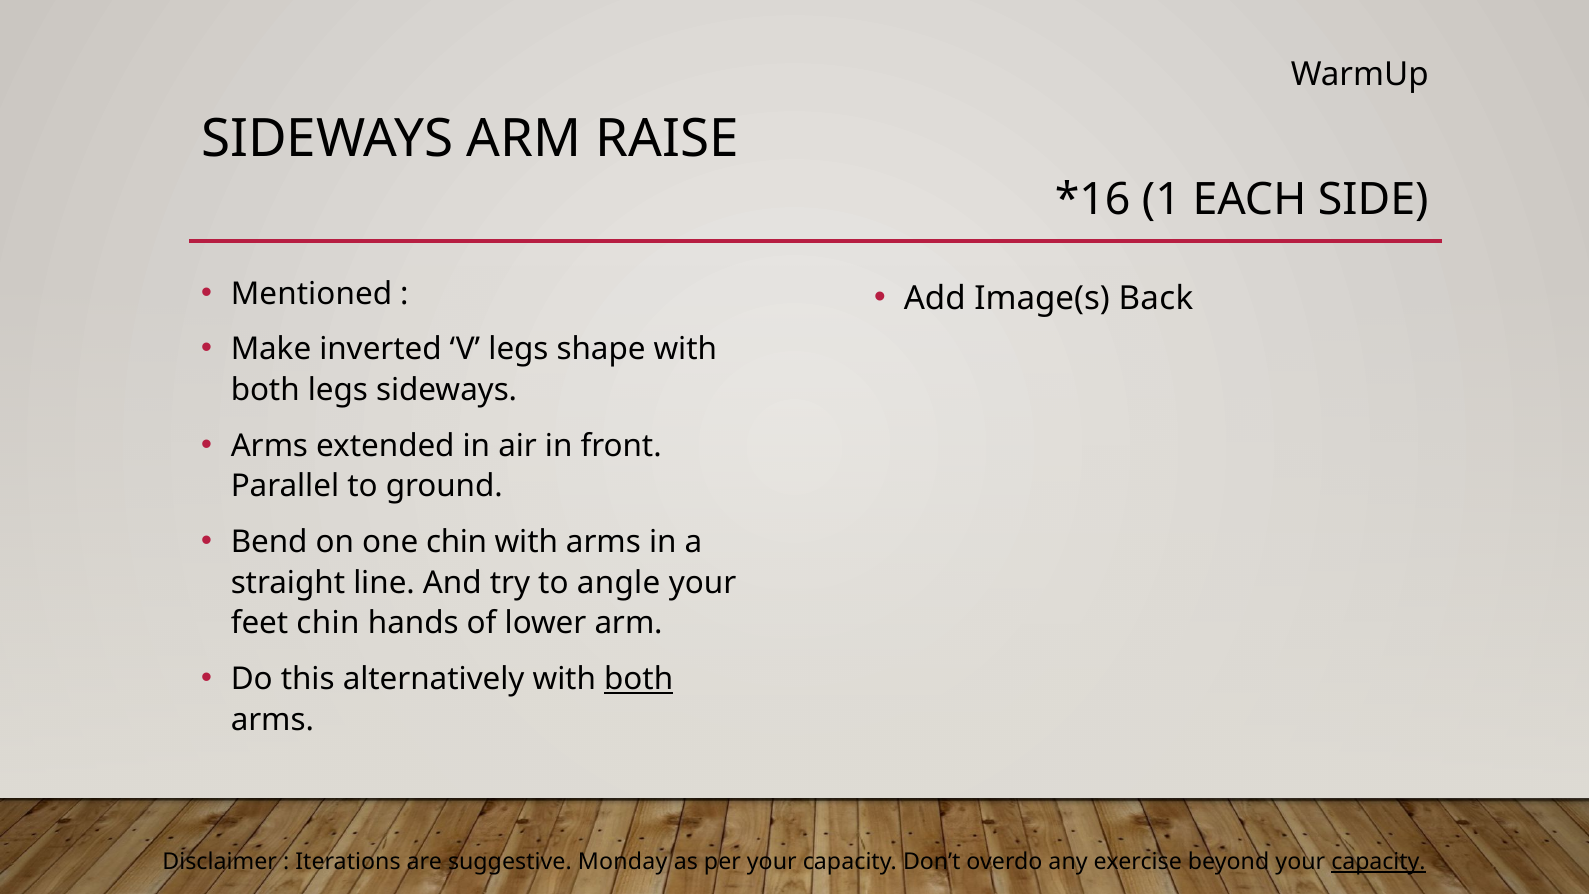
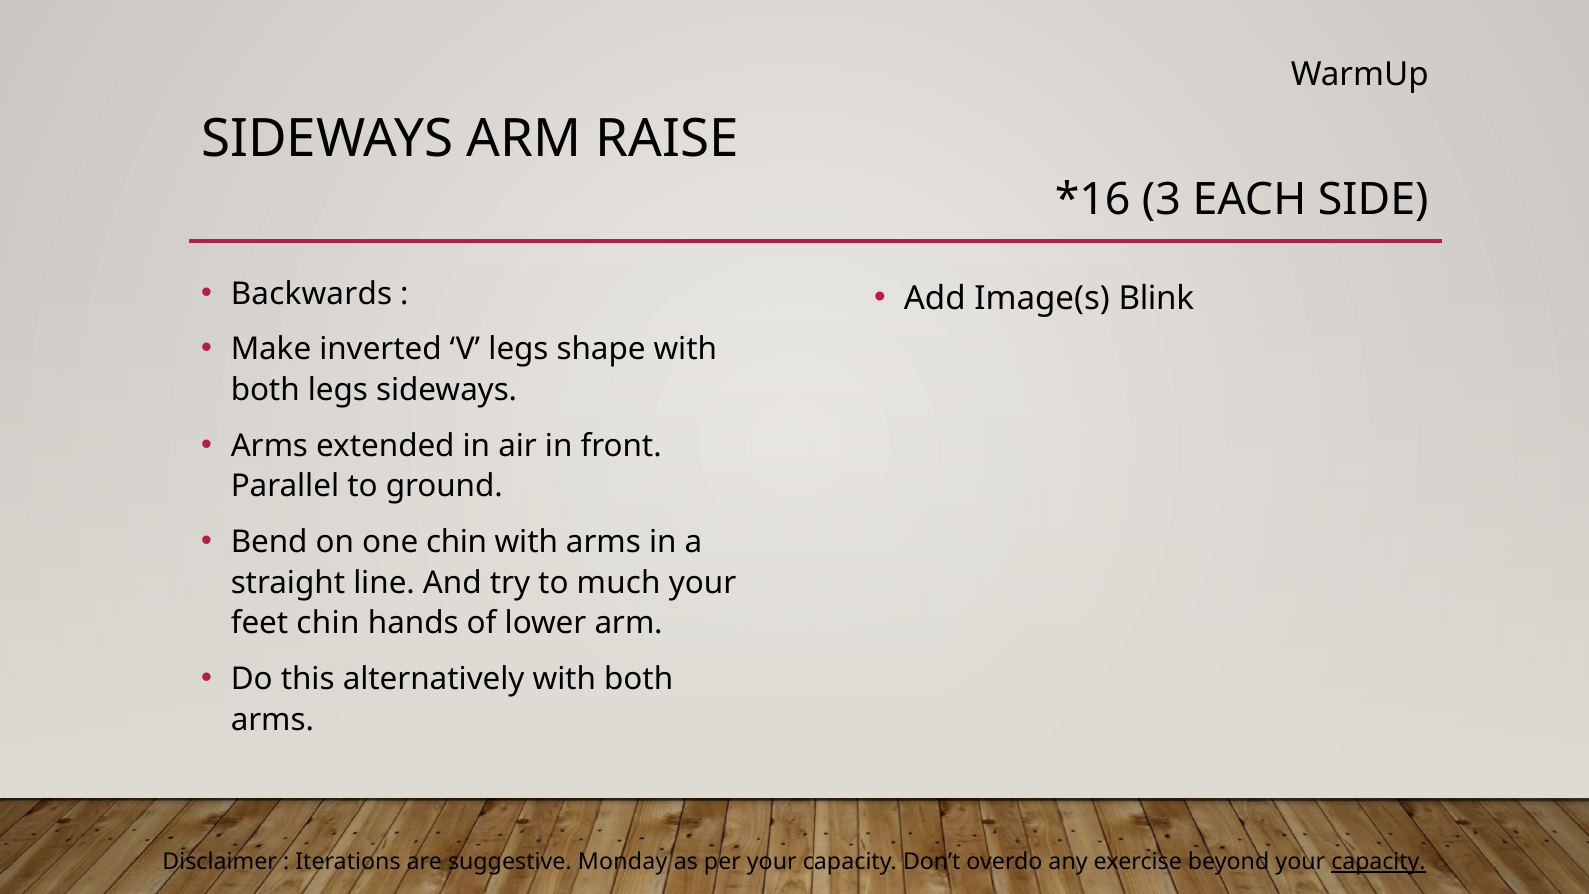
1: 1 -> 3
Mentioned: Mentioned -> Backwards
Back: Back -> Blink
angle: angle -> much
both at (639, 679) underline: present -> none
